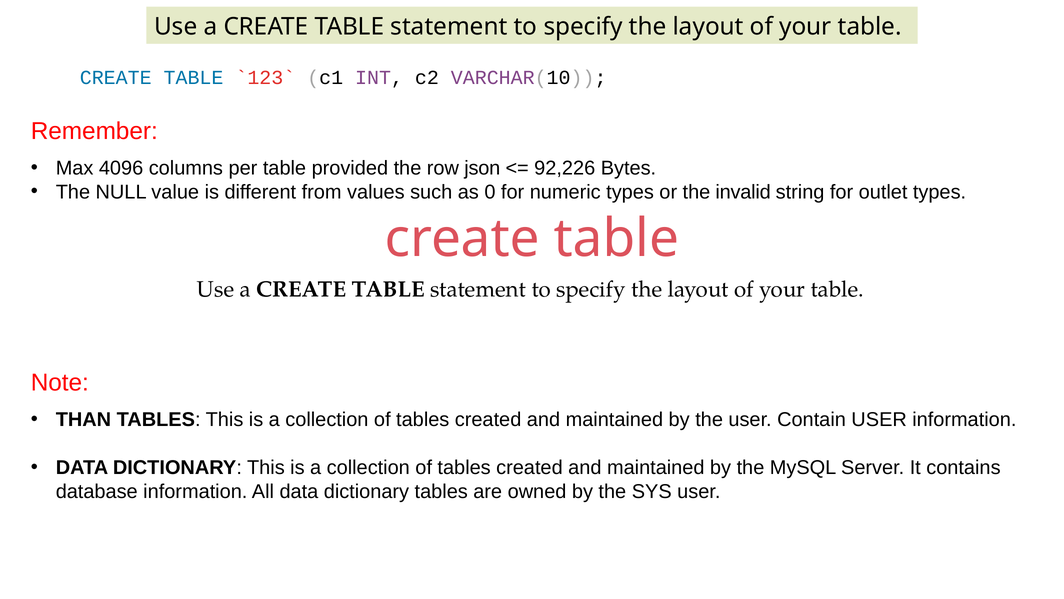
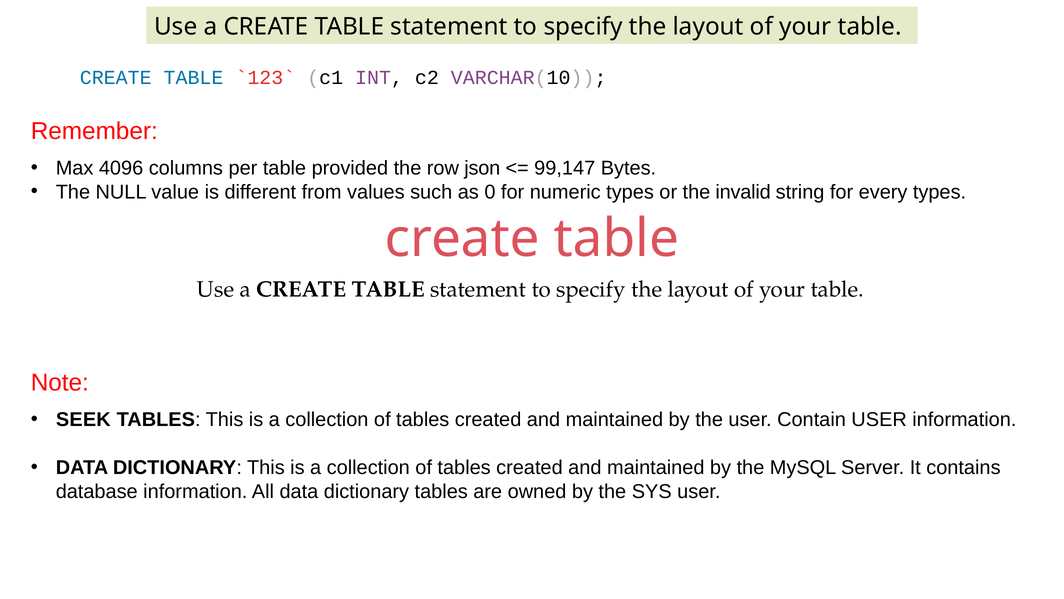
92,226: 92,226 -> 99,147
outlet: outlet -> every
THAN: THAN -> SEEK
